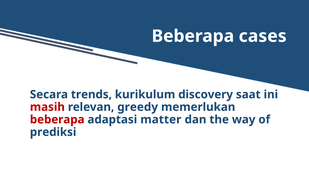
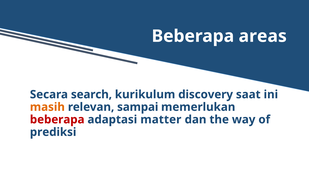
cases: cases -> areas
trends: trends -> search
masih colour: red -> orange
greedy: greedy -> sampai
